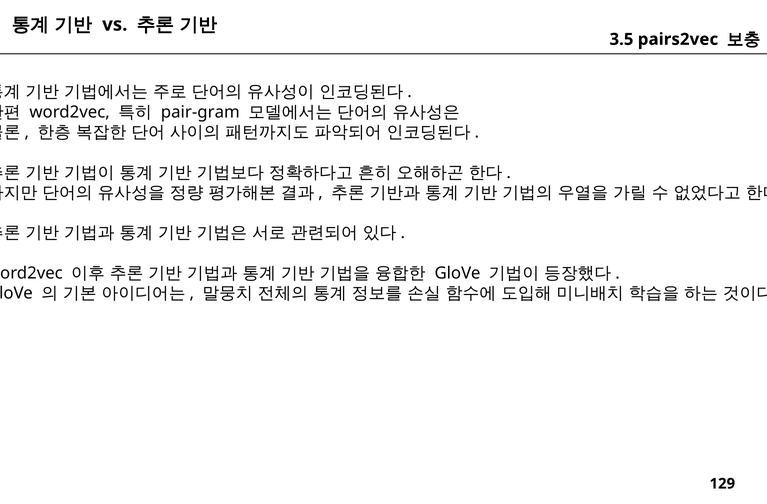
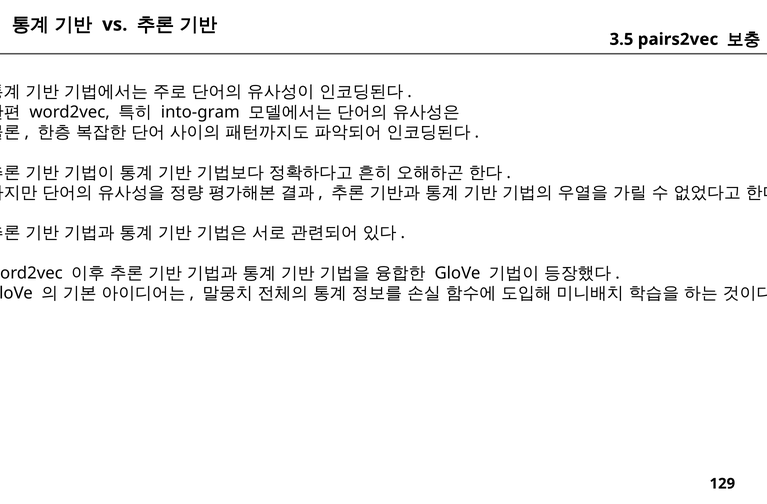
pair-gram: pair-gram -> into-gram
